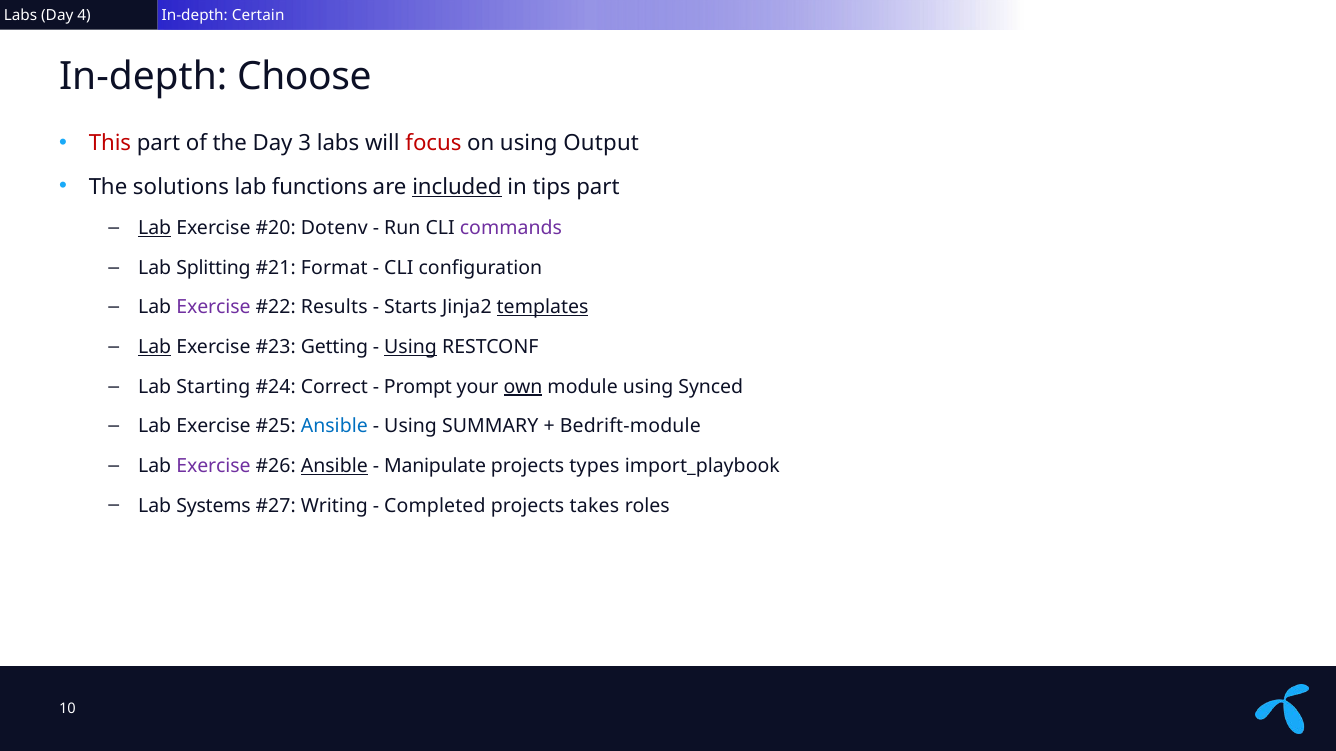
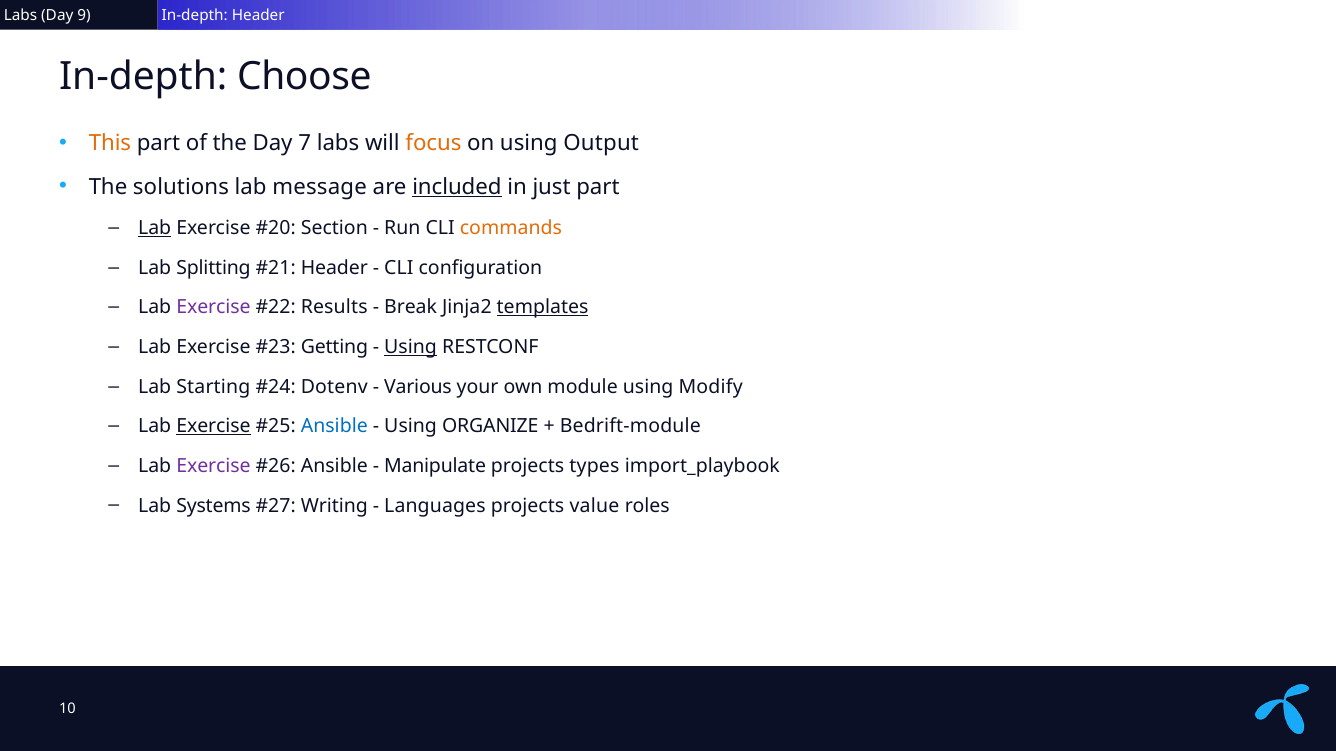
4: 4 -> 9
In-depth Certain: Certain -> Header
This colour: red -> orange
3: 3 -> 7
focus colour: red -> orange
functions: functions -> message
tips: tips -> just
Dotenv: Dotenv -> Section
commands colour: purple -> orange
Format at (334, 268): Format -> Header
Starts: Starts -> Break
Lab at (155, 347) underline: present -> none
Correct: Correct -> Dotenv
Prompt: Prompt -> Various
own underline: present -> none
Synced: Synced -> Modify
Exercise at (213, 427) underline: none -> present
SUMMARY: SUMMARY -> ORGANIZE
Ansible at (334, 466) underline: present -> none
Completed: Completed -> Languages
takes: takes -> value
